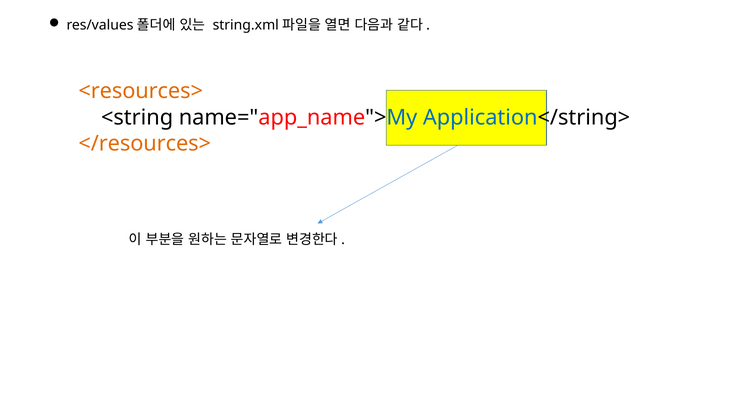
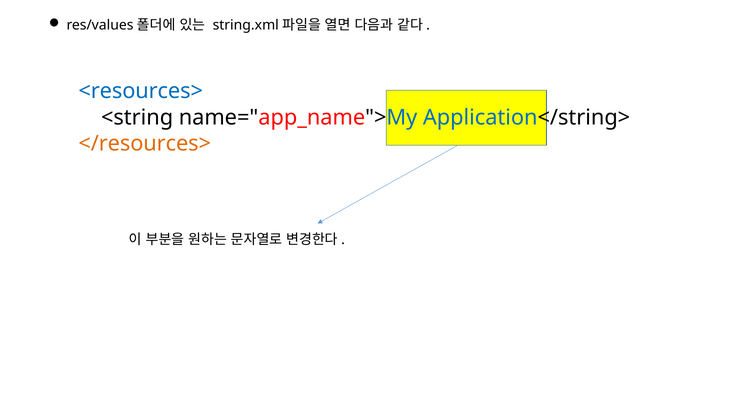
<resources> colour: orange -> blue
